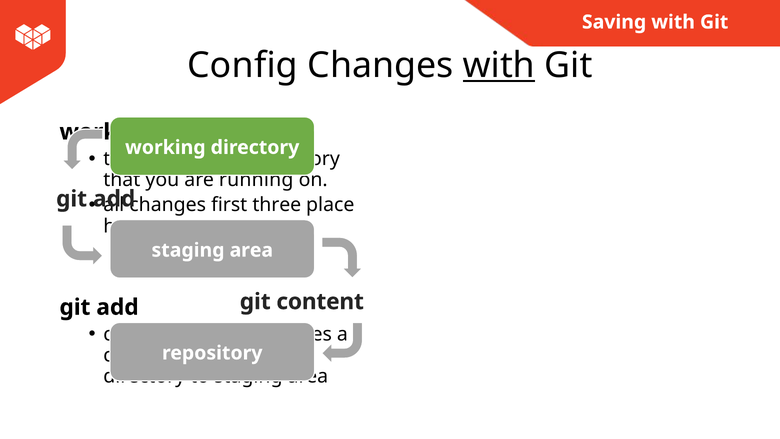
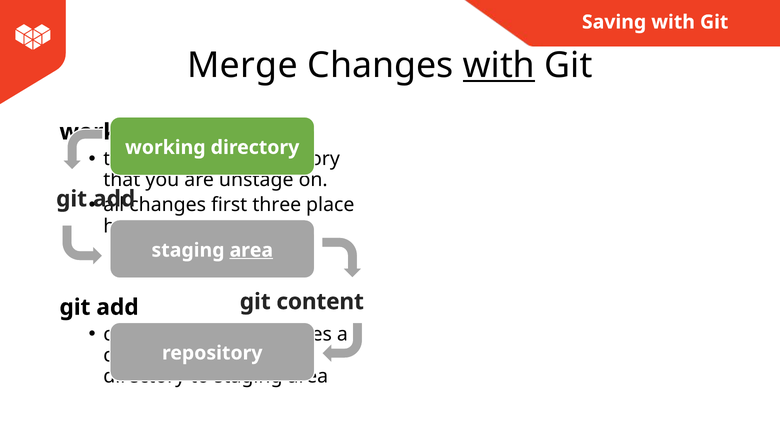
Config: Config -> Merge
running: running -> unstage
area at (251, 250) underline: none -> present
